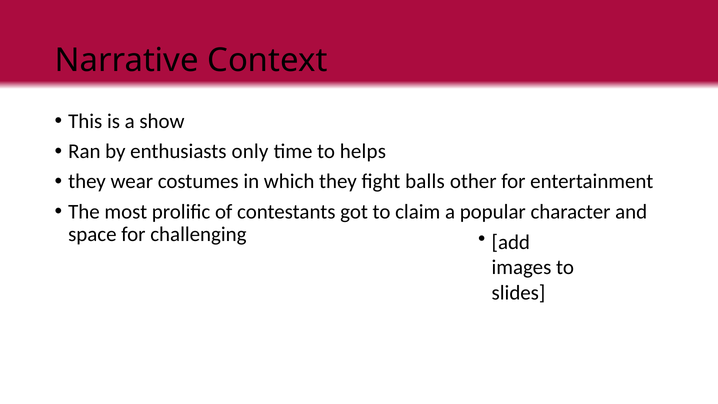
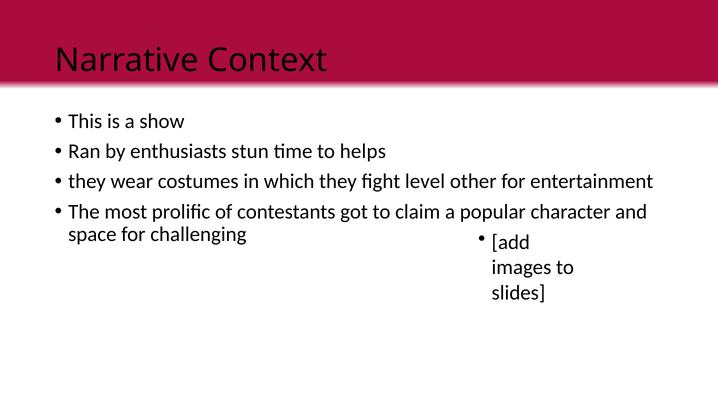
only: only -> stun
balls: balls -> level
